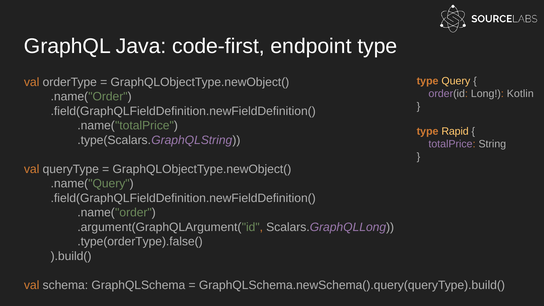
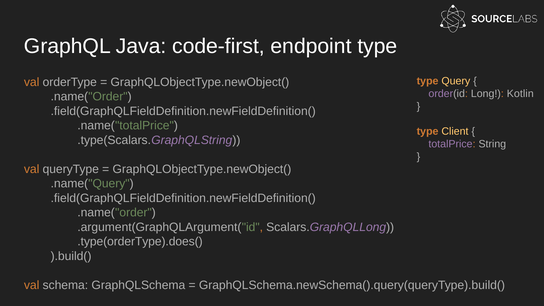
Rapid: Rapid -> Client
.type(orderType).false(: .type(orderType).false( -> .type(orderType).does(
